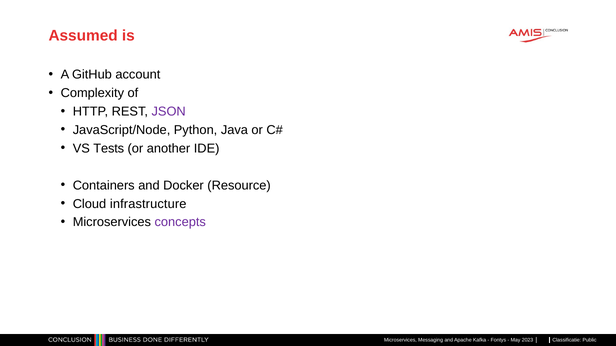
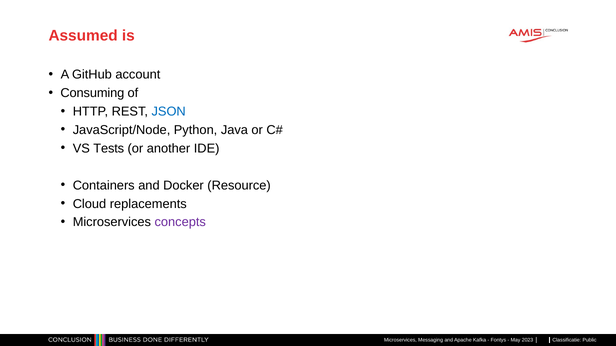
Complexity: Complexity -> Consuming
JSON colour: purple -> blue
infrastructure: infrastructure -> replacements
